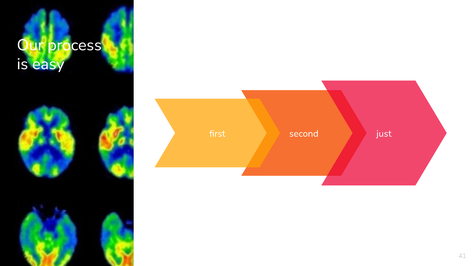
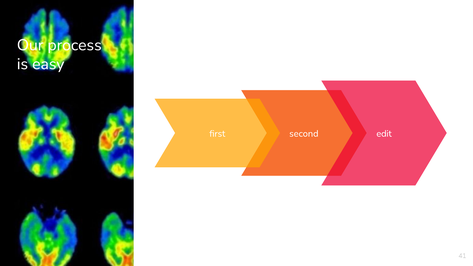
just: just -> edit
